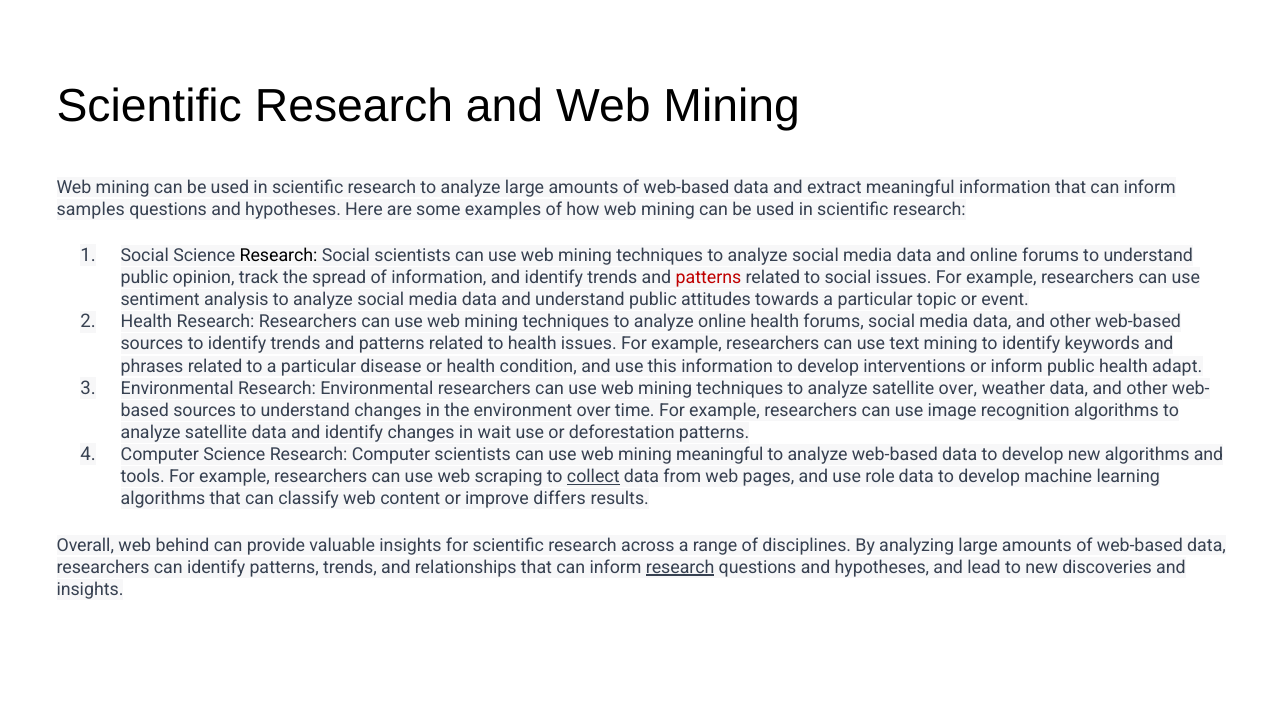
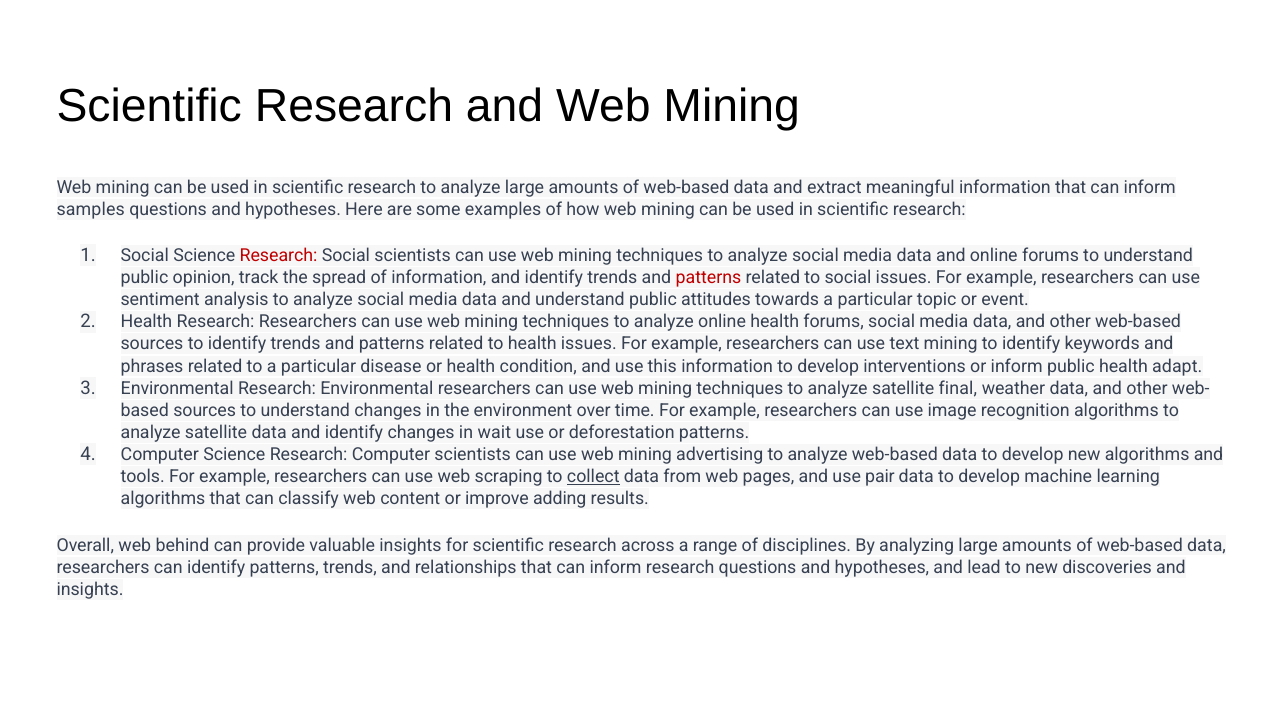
Research at (279, 255) colour: black -> red
satellite over: over -> final
mining meaningful: meaningful -> advertising
role: role -> pair
differs: differs -> adding
research at (680, 567) underline: present -> none
